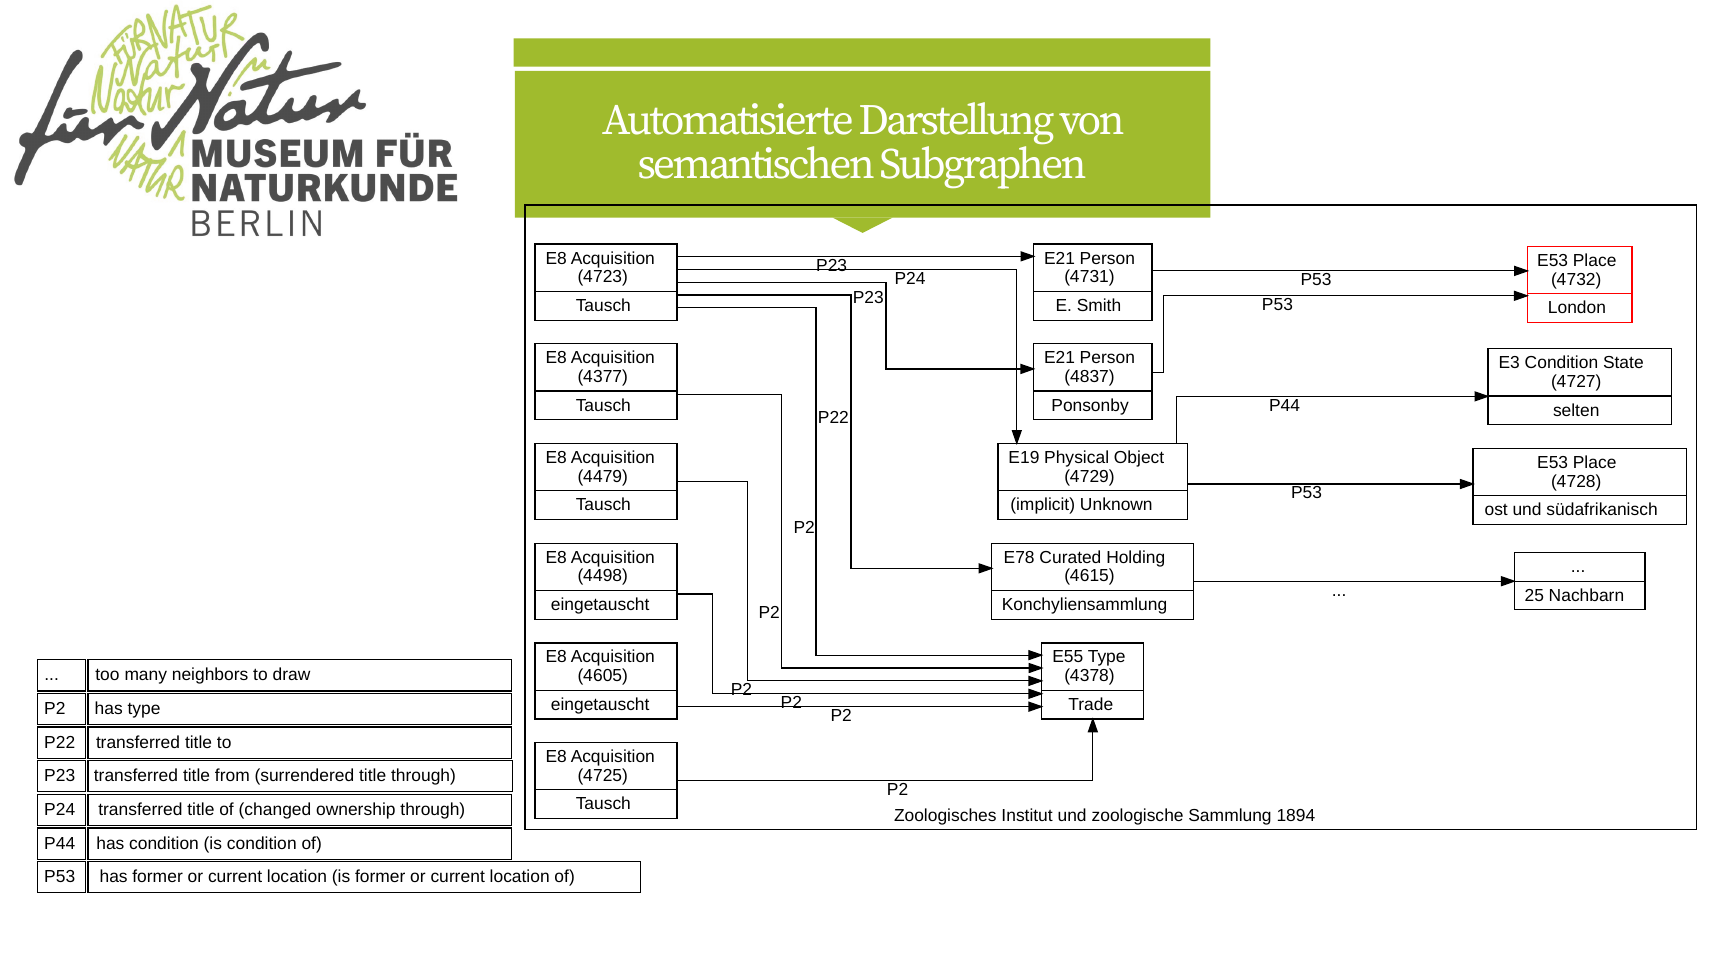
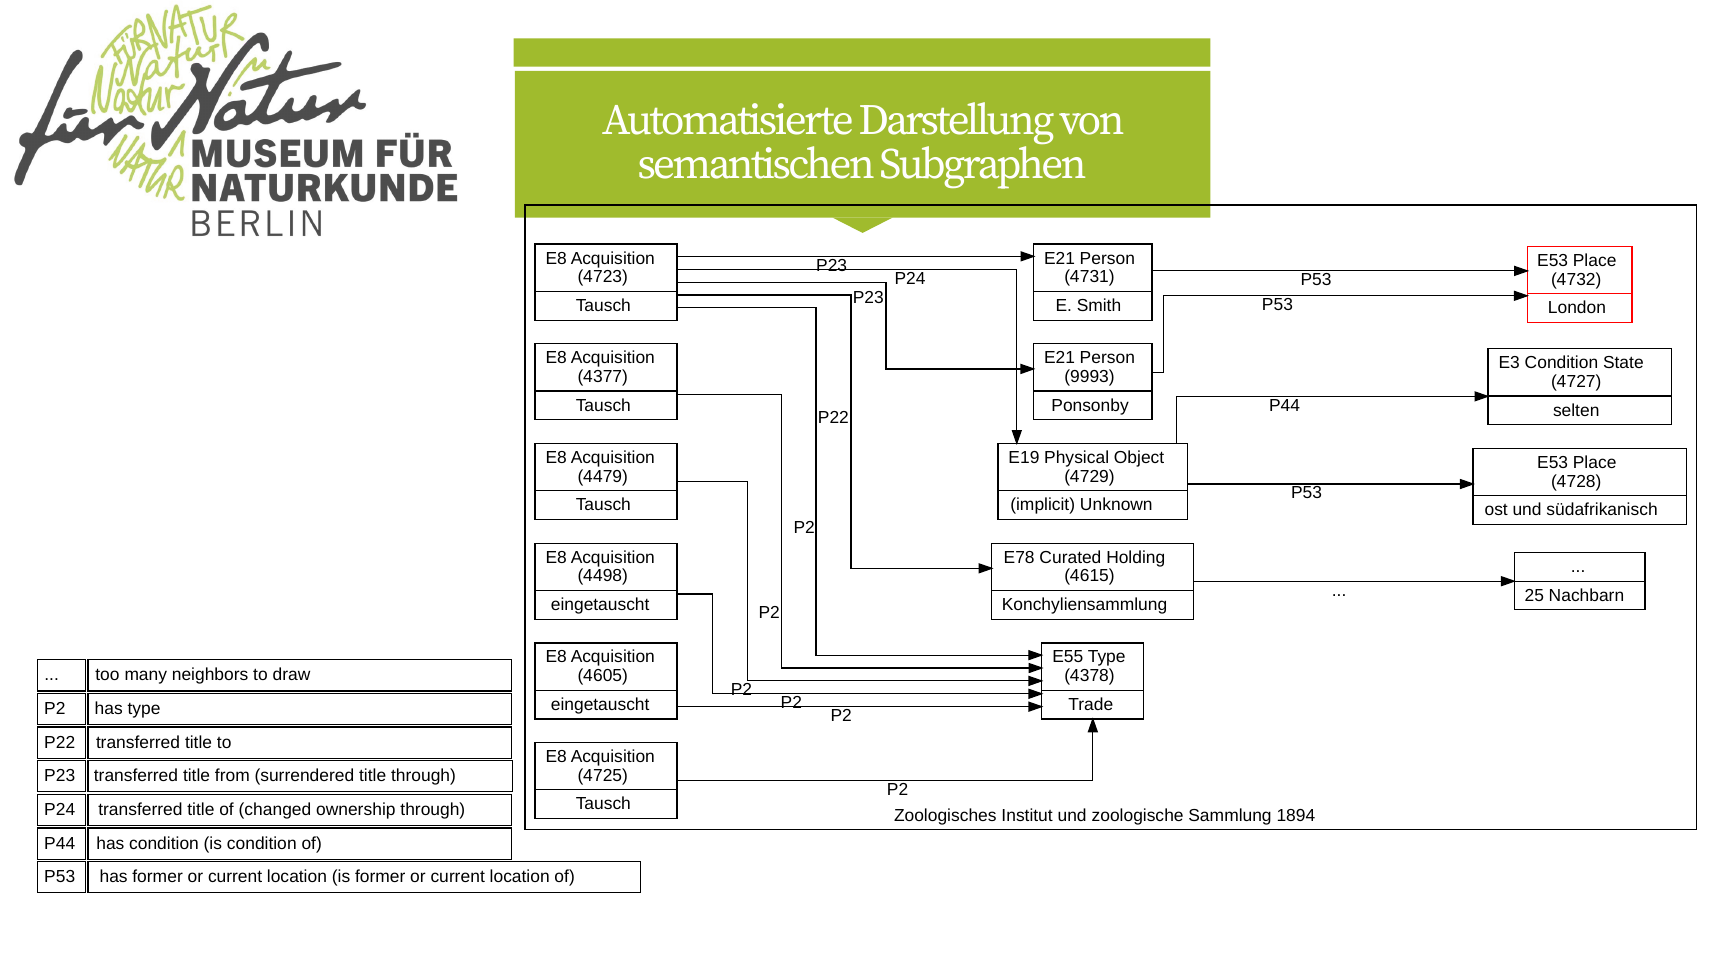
4837: 4837 -> 9993
